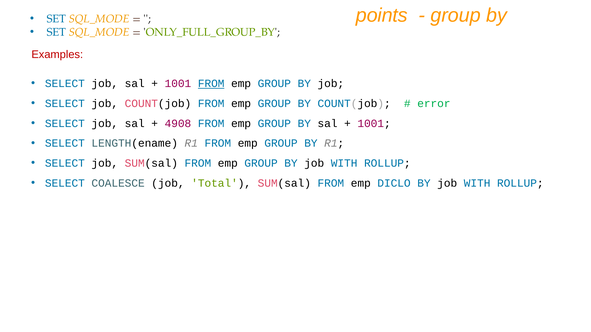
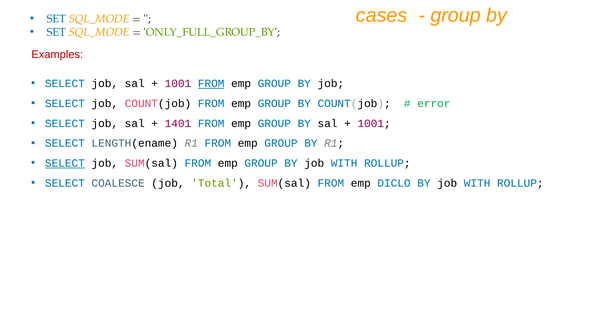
points: points -> cases
4908: 4908 -> 1401
SELECT at (65, 163) underline: none -> present
